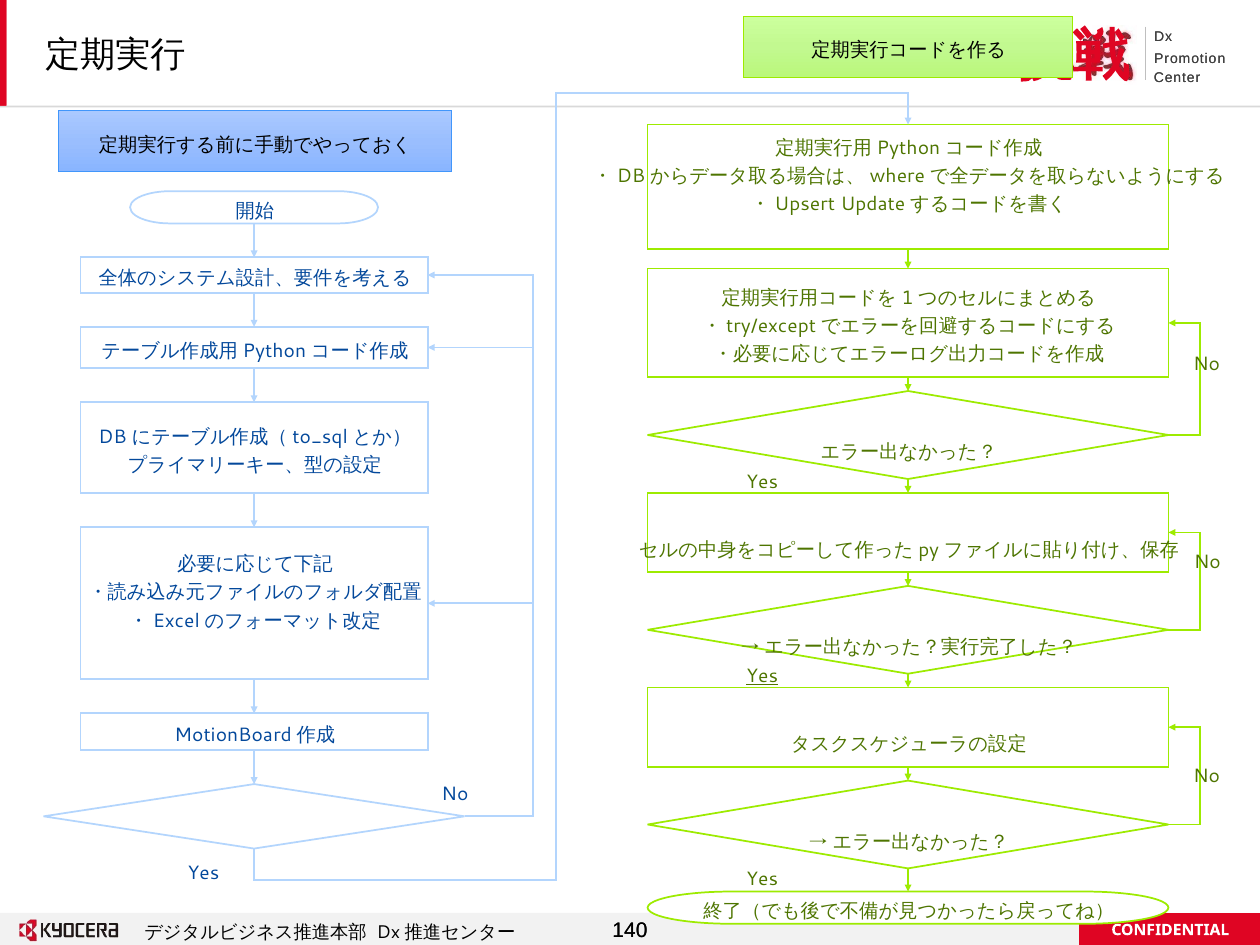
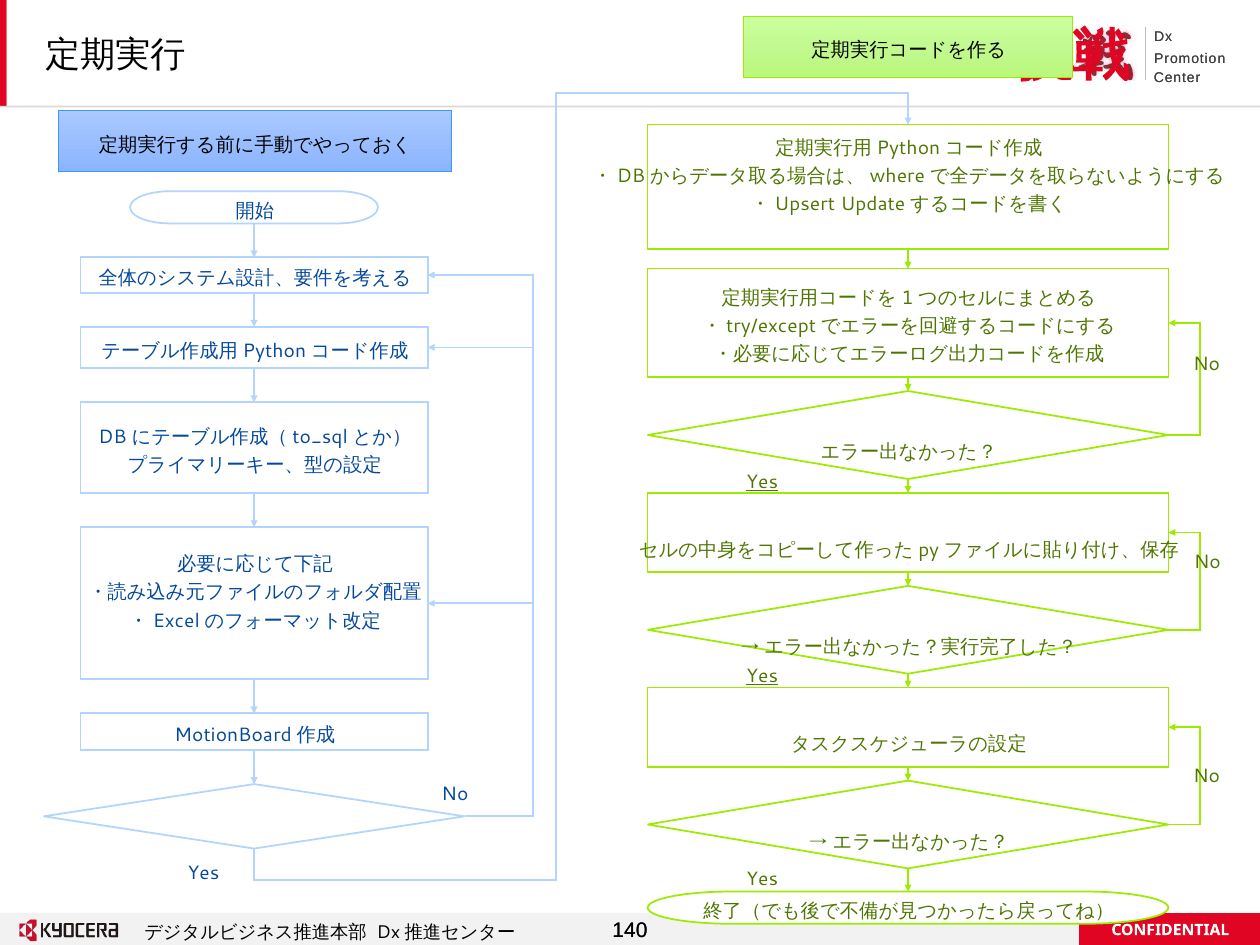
Yes at (762, 482) underline: none -> present
